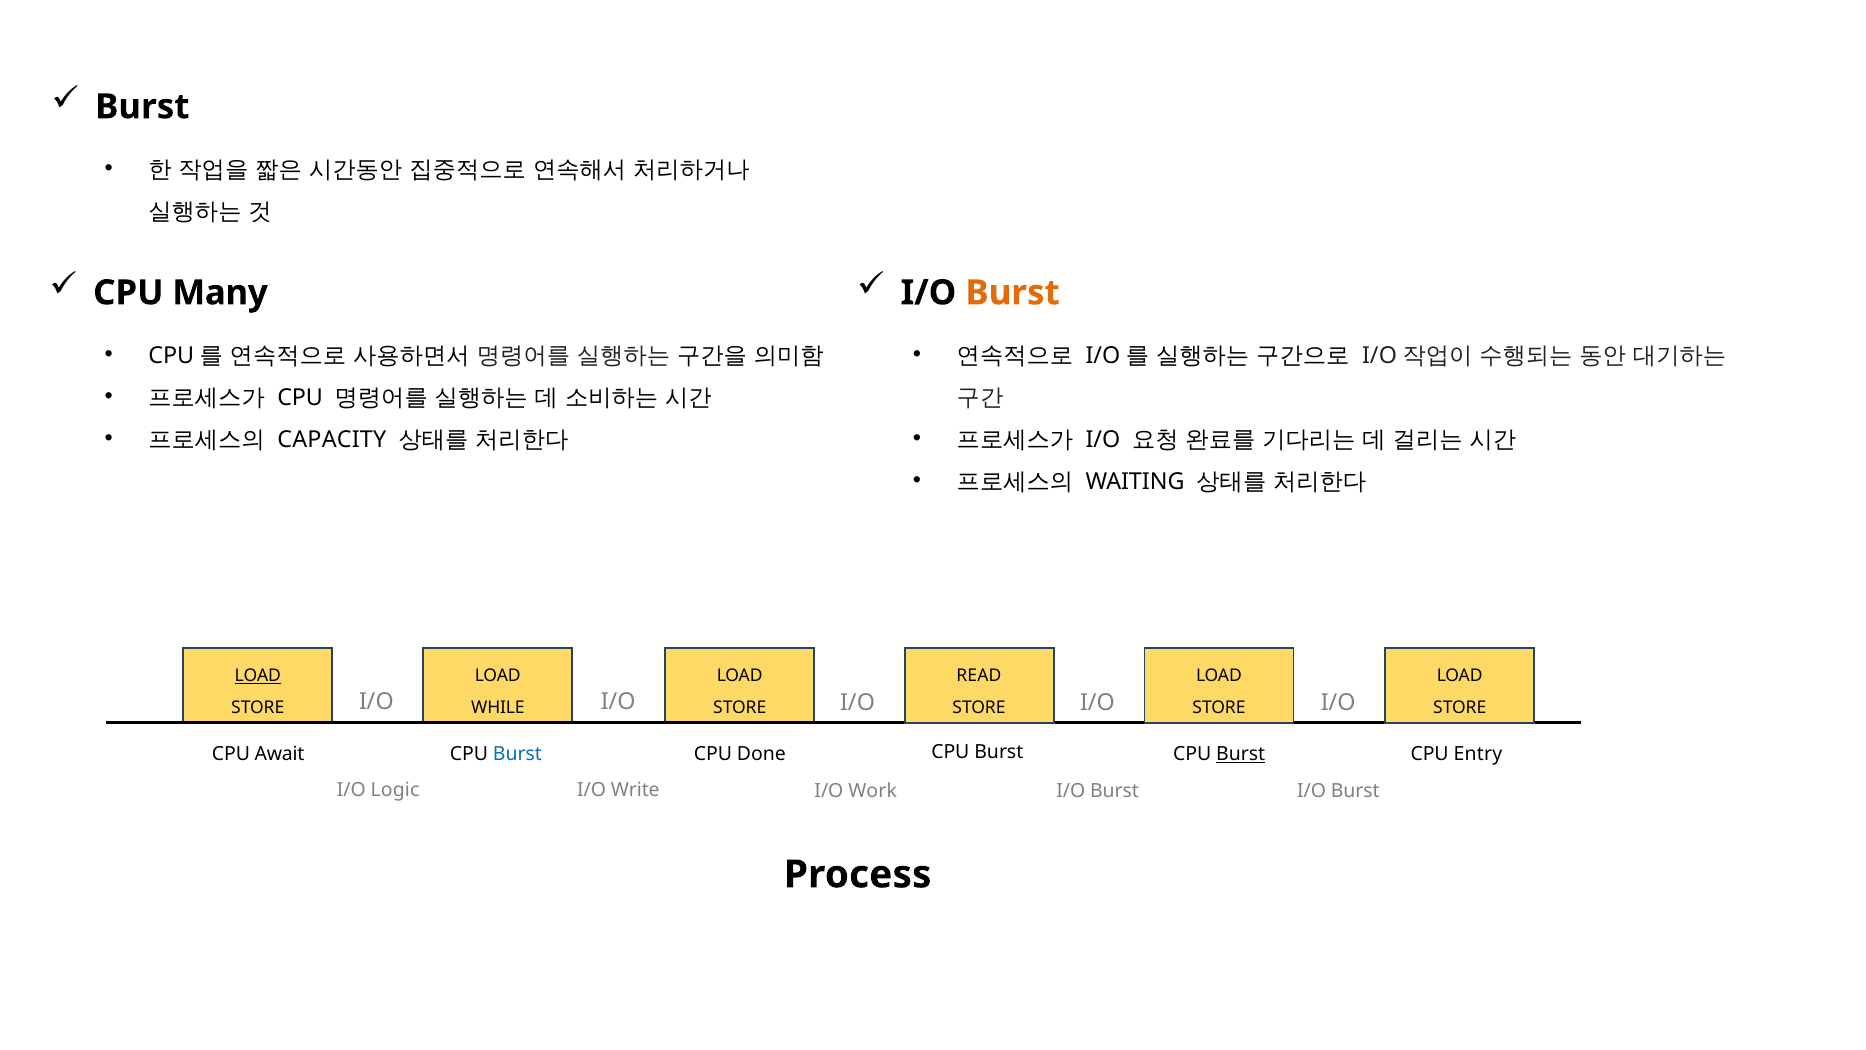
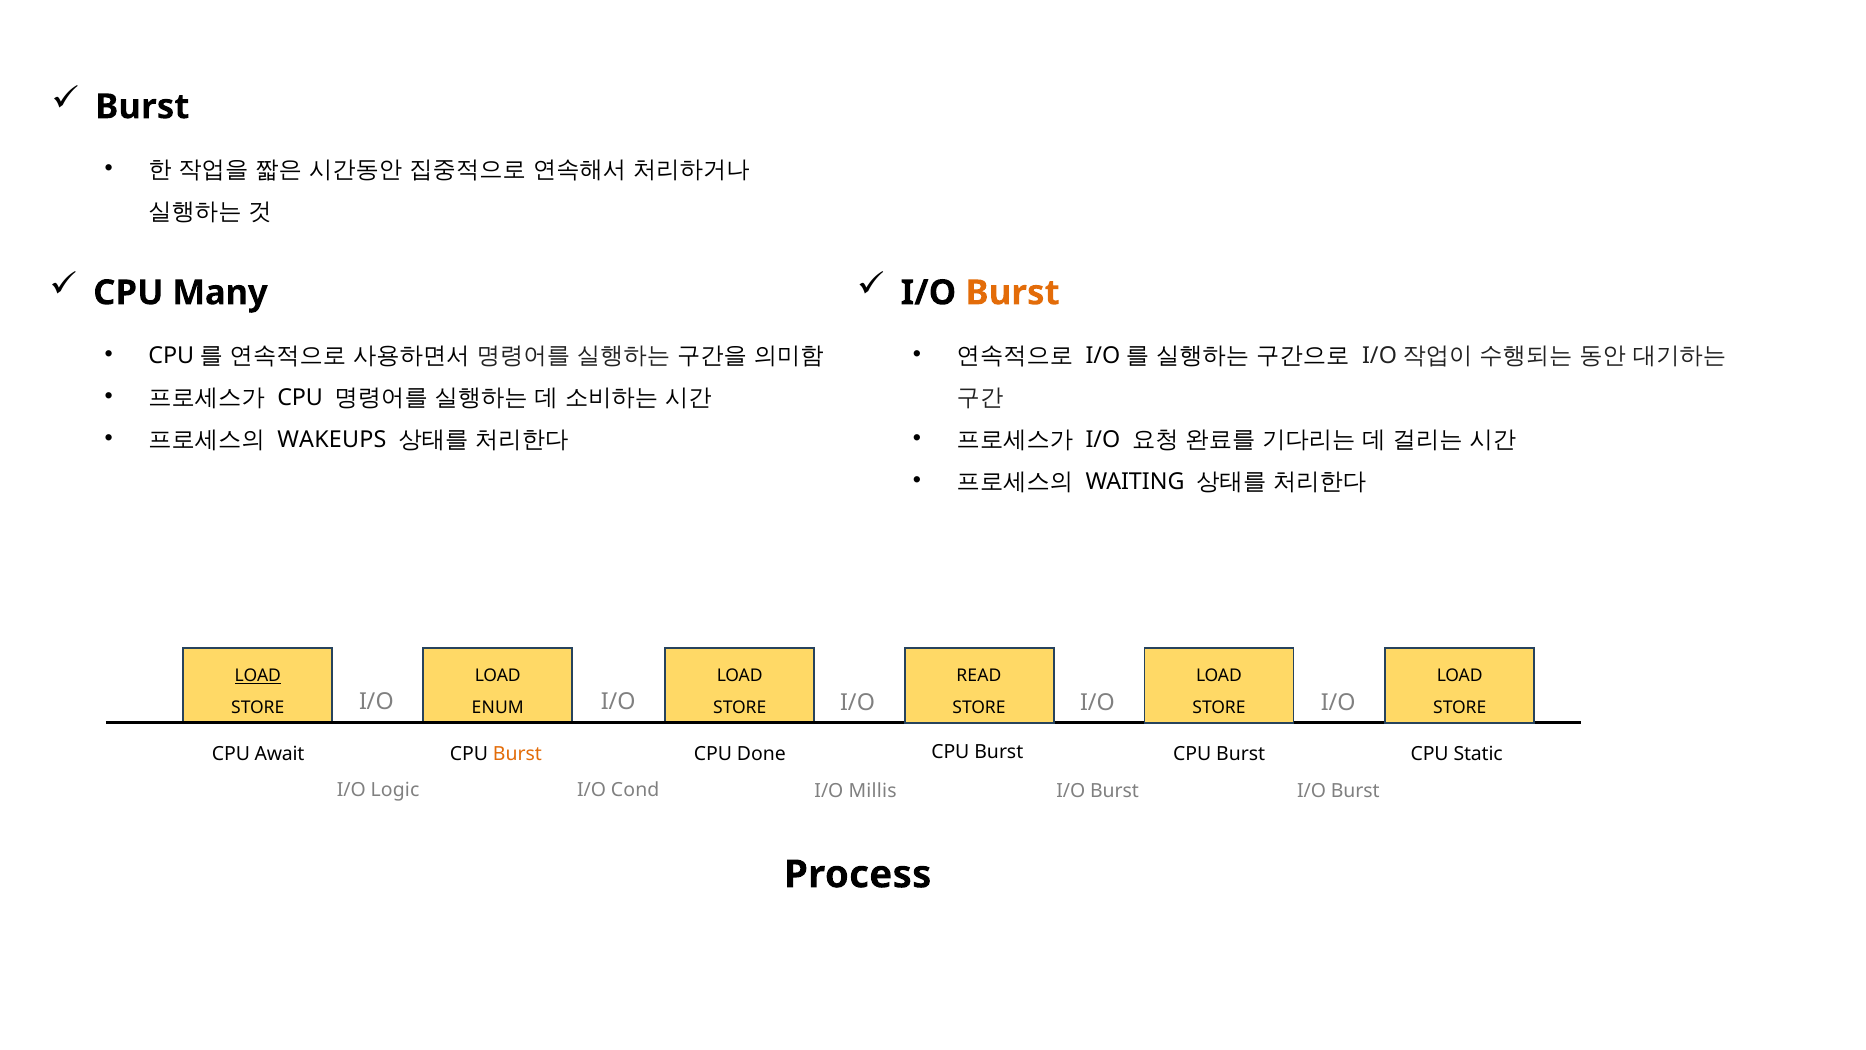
CAPACITY: CAPACITY -> WAKEUPS
WHILE: WHILE -> ENUM
Burst at (517, 754) colour: blue -> orange
Burst at (1241, 754) underline: present -> none
Entry: Entry -> Static
Write: Write -> Cond
Work: Work -> Millis
